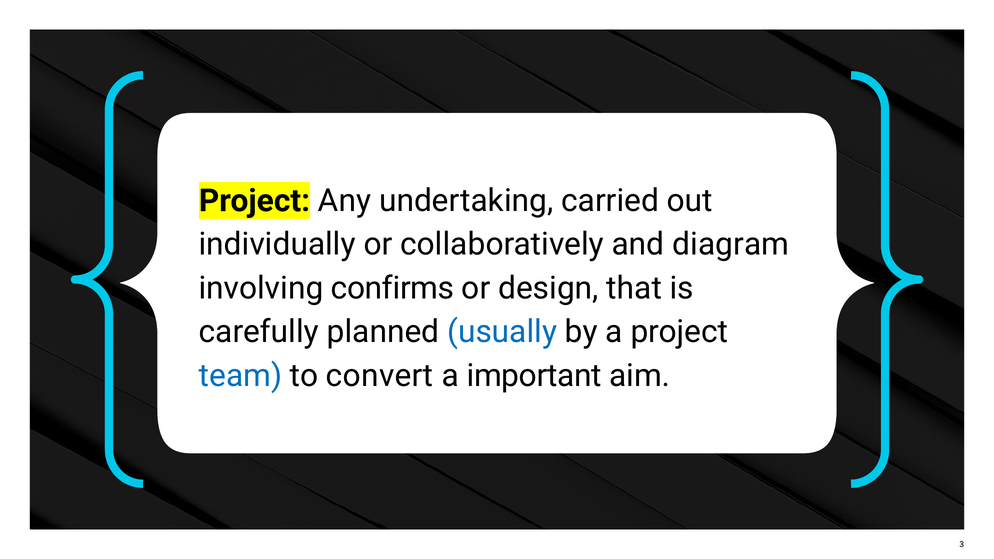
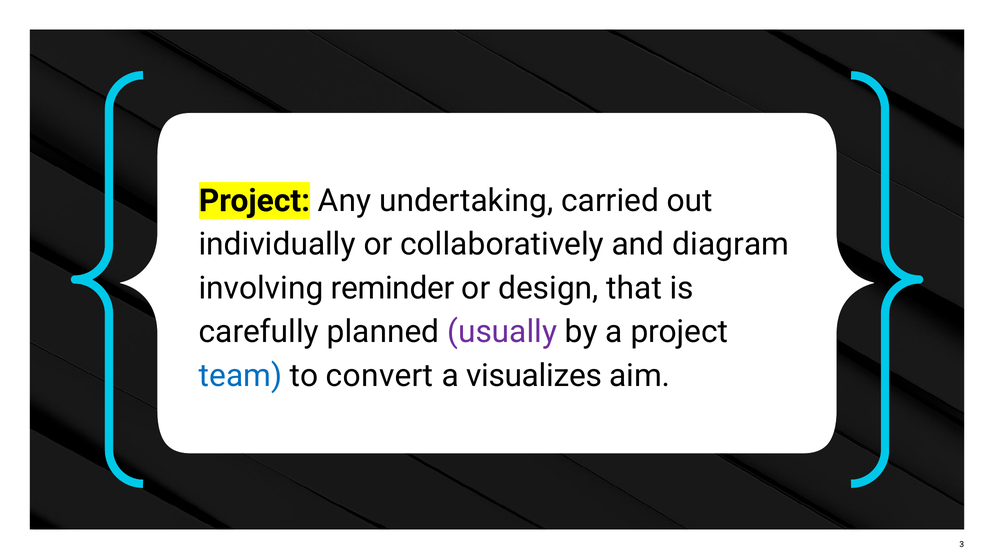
confirms: confirms -> reminder
usually colour: blue -> purple
important: important -> visualizes
